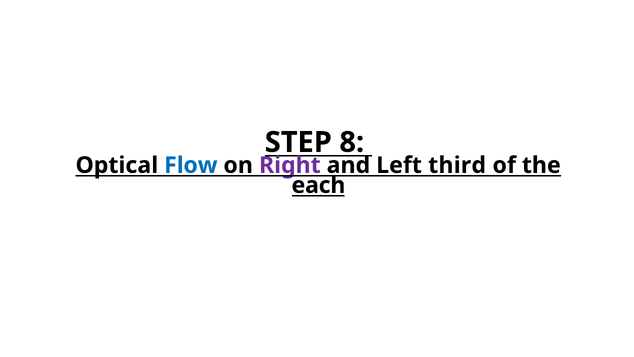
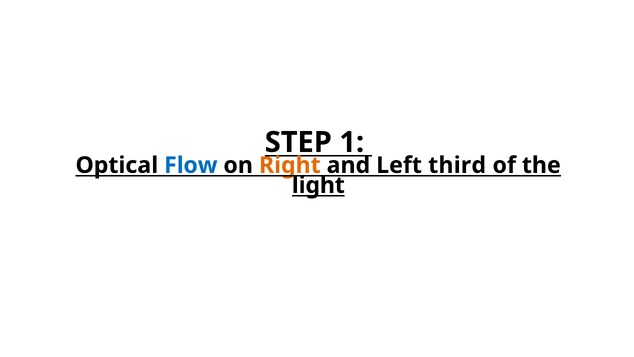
8: 8 -> 1
Right colour: purple -> orange
each: each -> light
